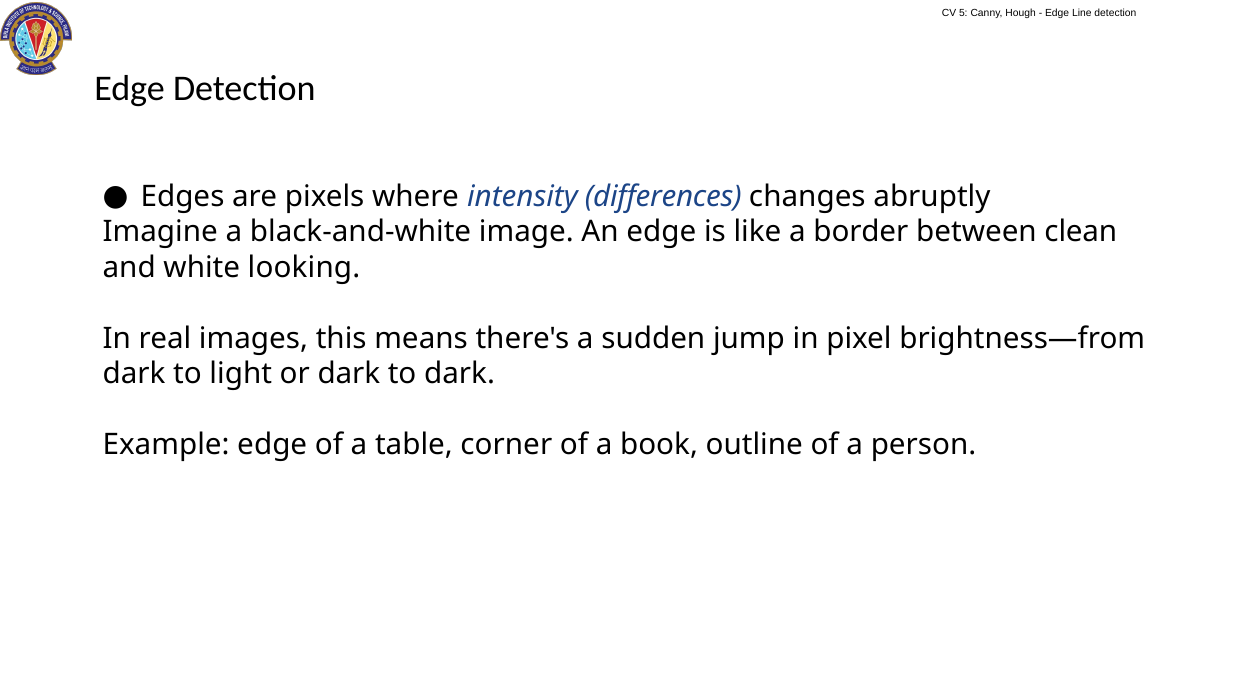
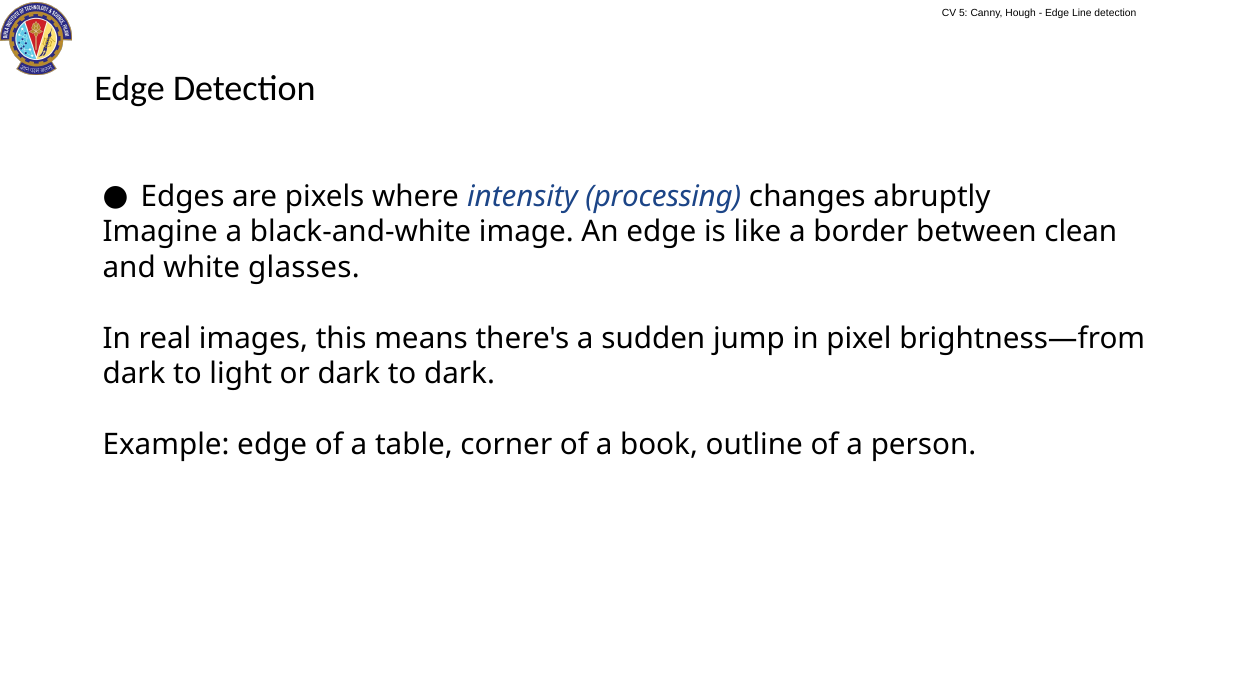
differences: differences -> processing
looking: looking -> glasses
